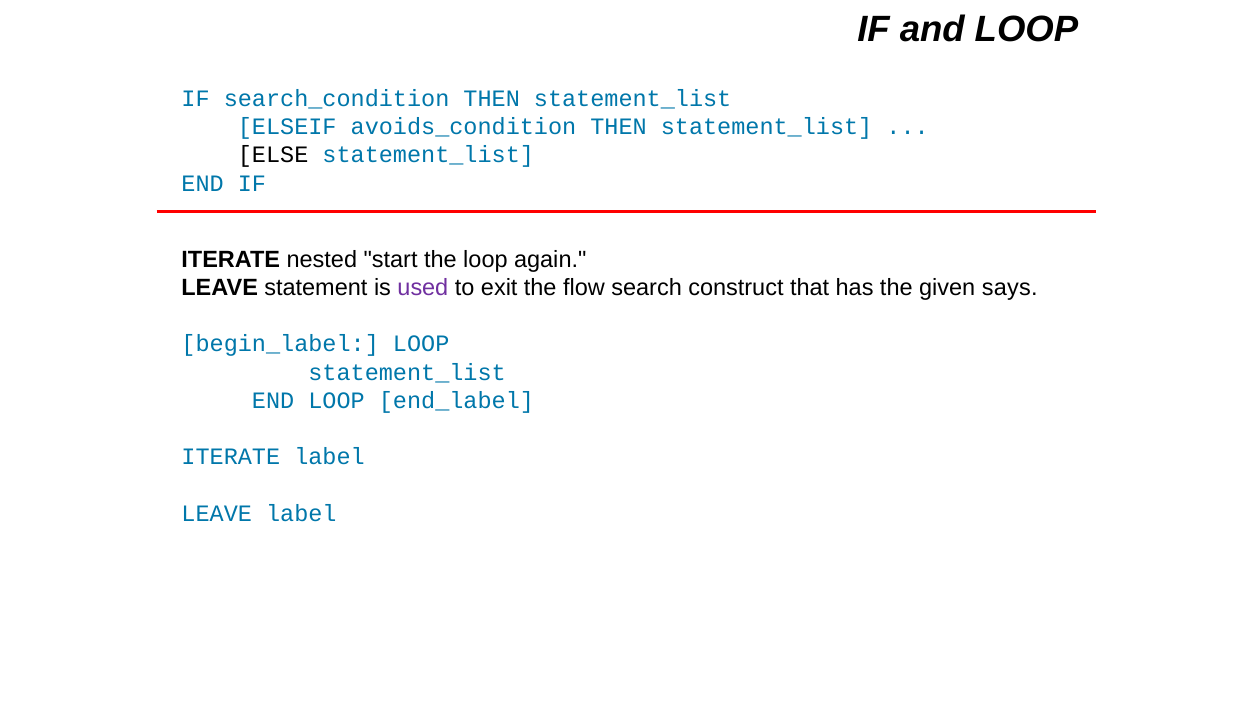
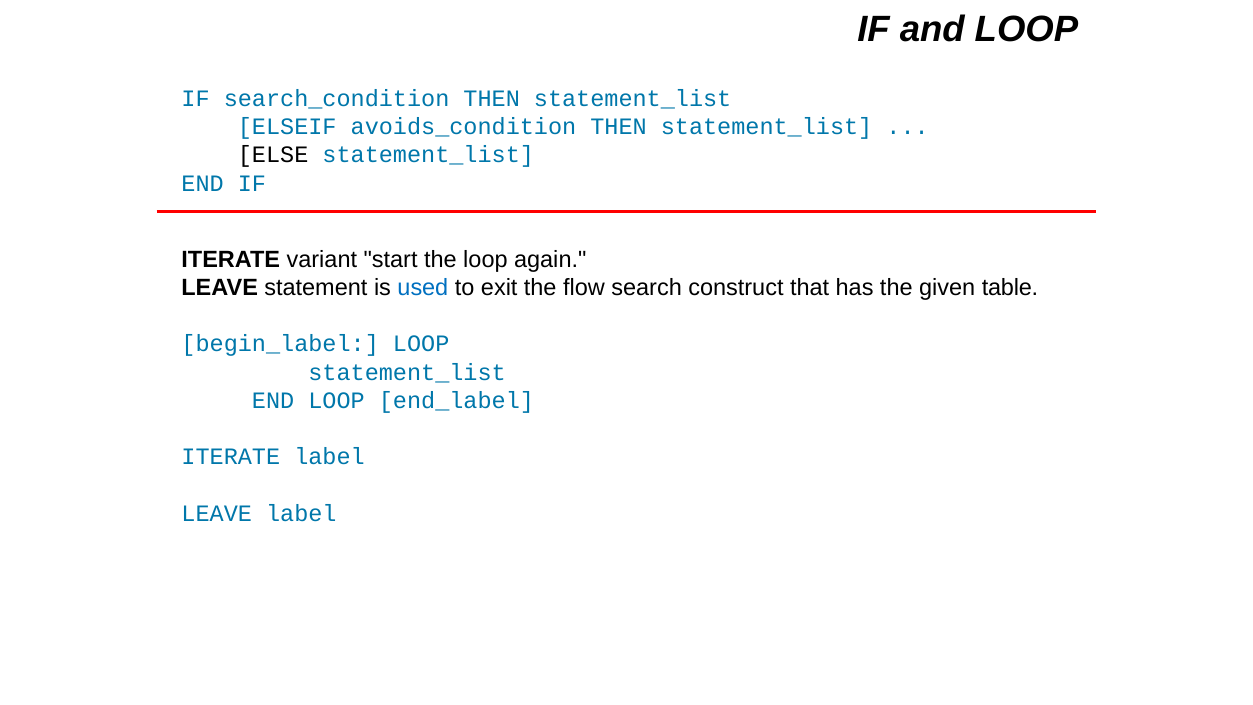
nested: nested -> variant
used colour: purple -> blue
says: says -> table
